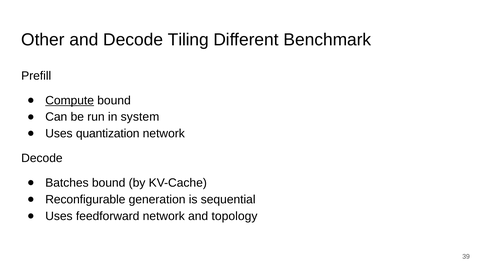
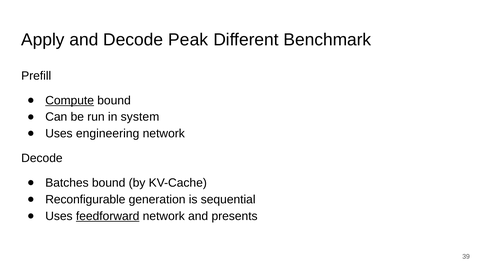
Other: Other -> Apply
Tiling: Tiling -> Peak
quantization: quantization -> engineering
feedforward underline: none -> present
topology: topology -> presents
